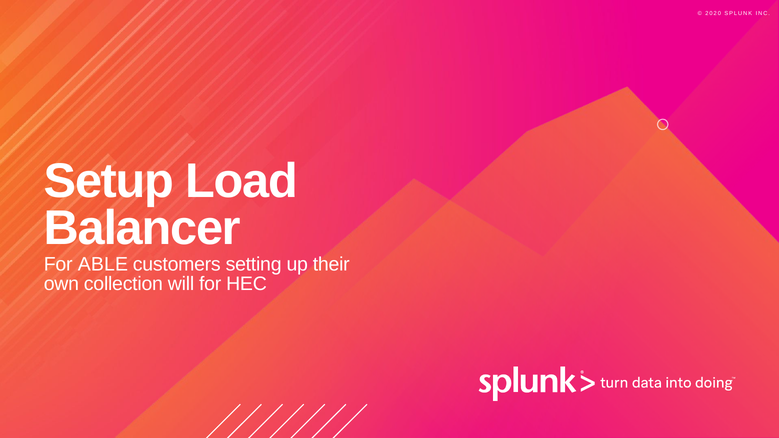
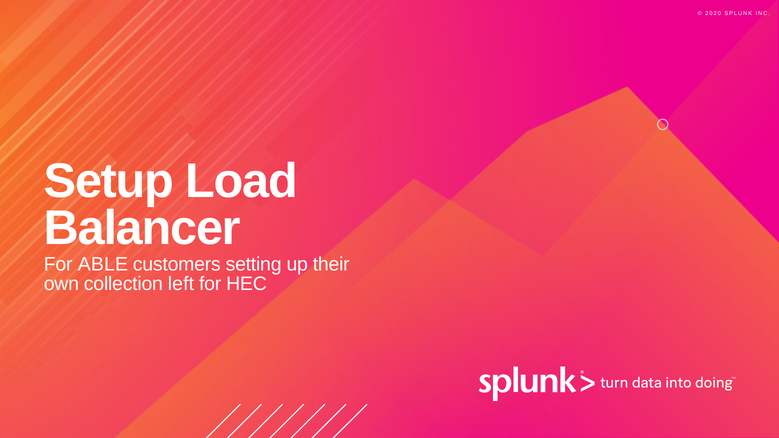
will: will -> left
